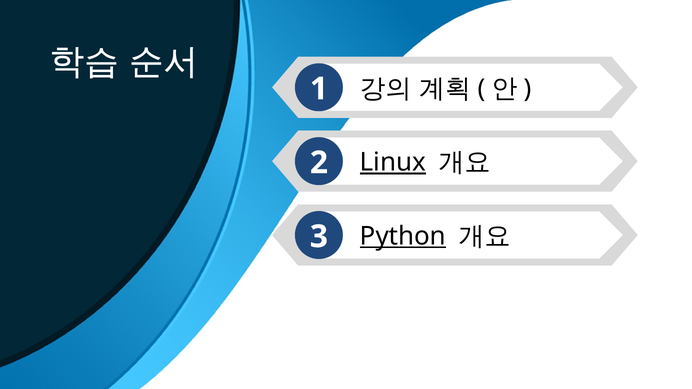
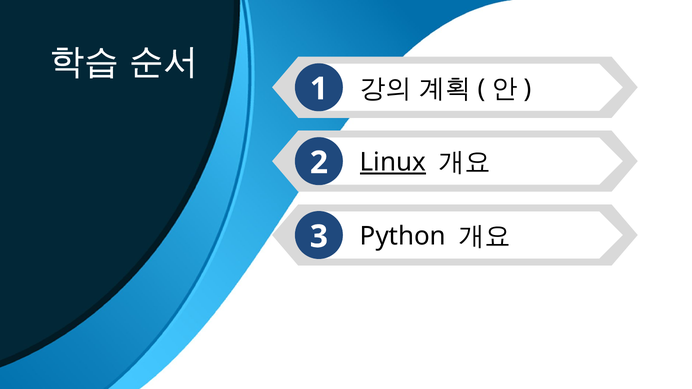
Python underline: present -> none
